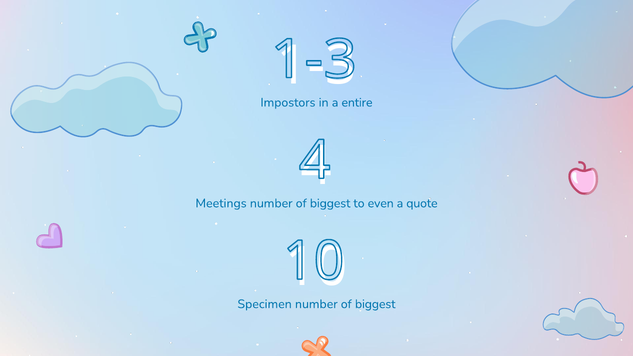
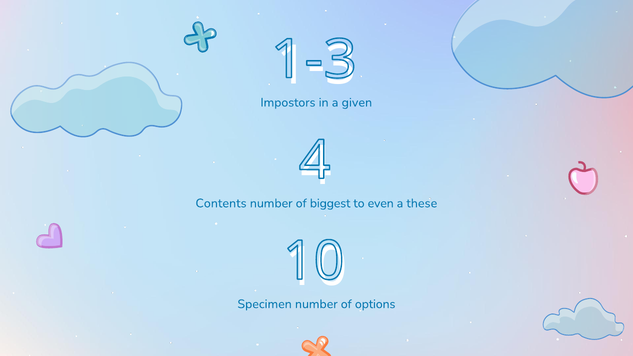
entire: entire -> given
Meetings: Meetings -> Contents
quote: quote -> these
biggest at (375, 304): biggest -> options
